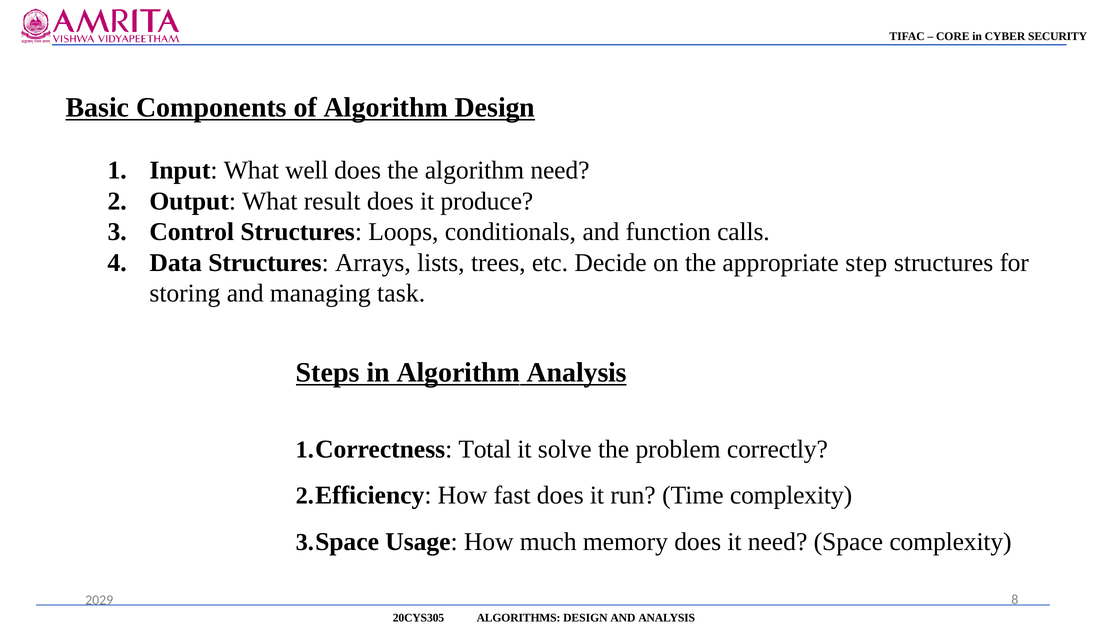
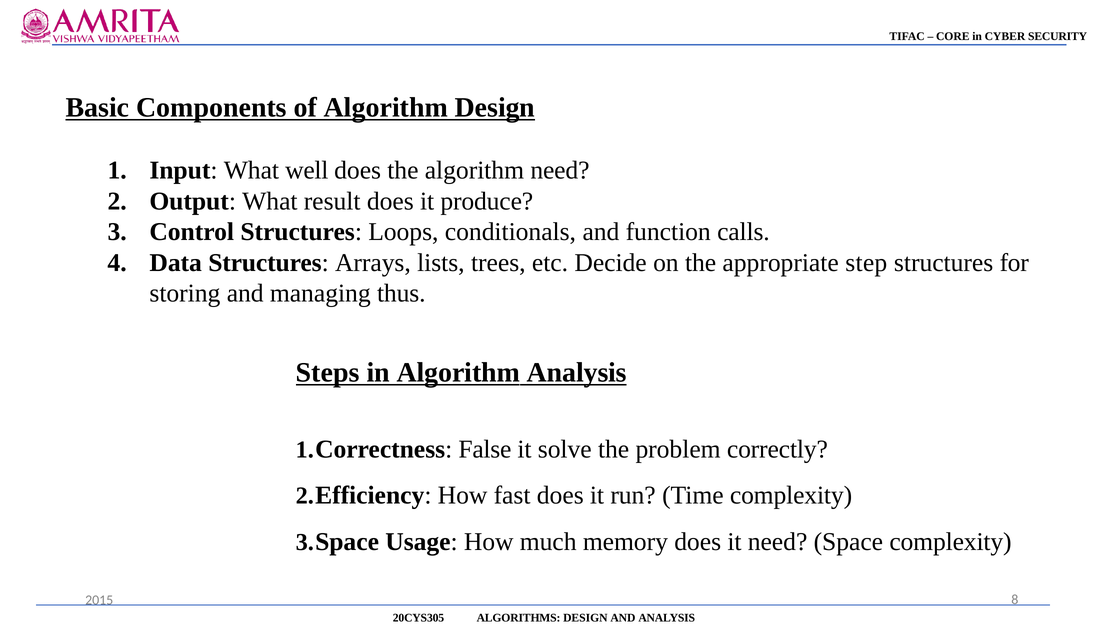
task: task -> thus
Total: Total -> False
2029: 2029 -> 2015
